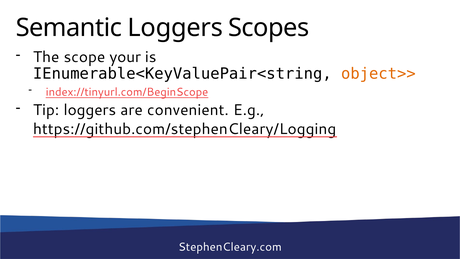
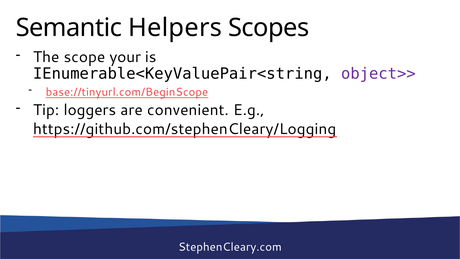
Semantic Loggers: Loggers -> Helpers
object>> colour: orange -> purple
index://tinyurl.com/BeginScope: index://tinyurl.com/BeginScope -> base://tinyurl.com/BeginScope
